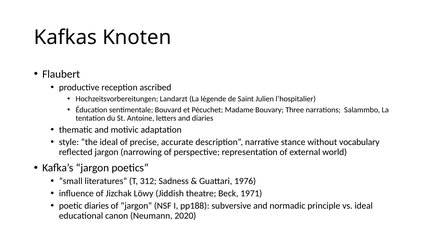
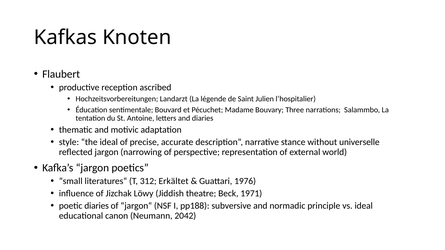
vocabulary: vocabulary -> universelle
Sadness: Sadness -> Erkältet
2020: 2020 -> 2042
